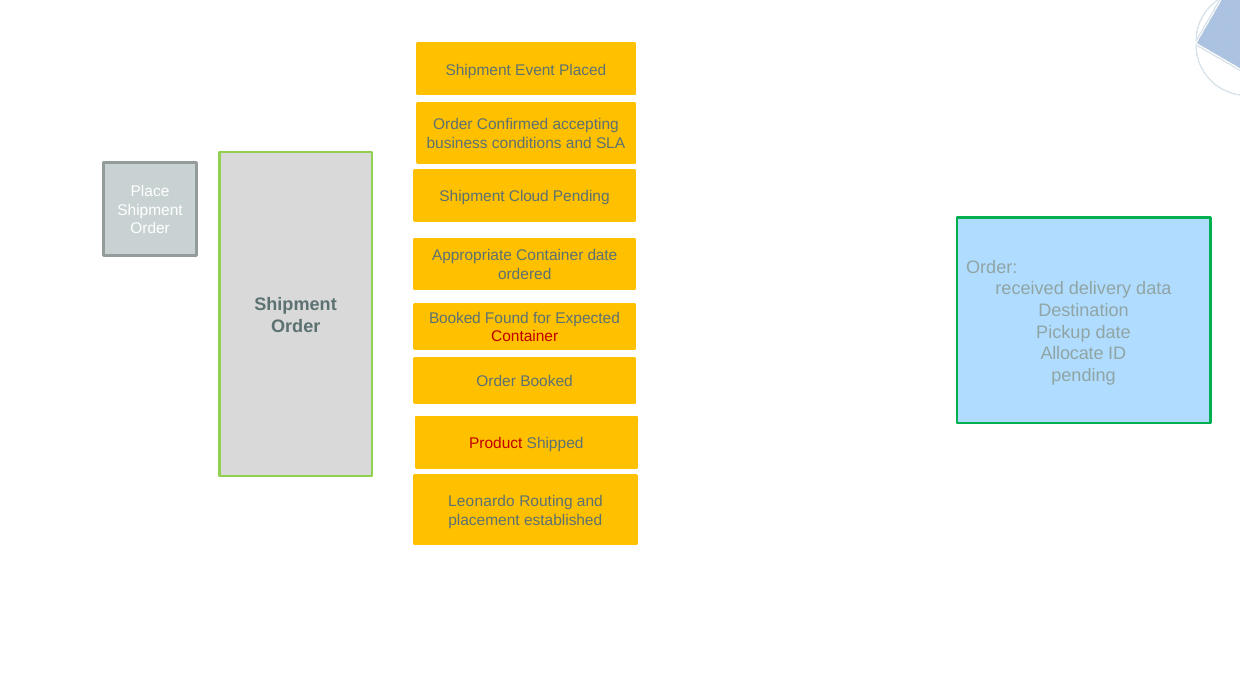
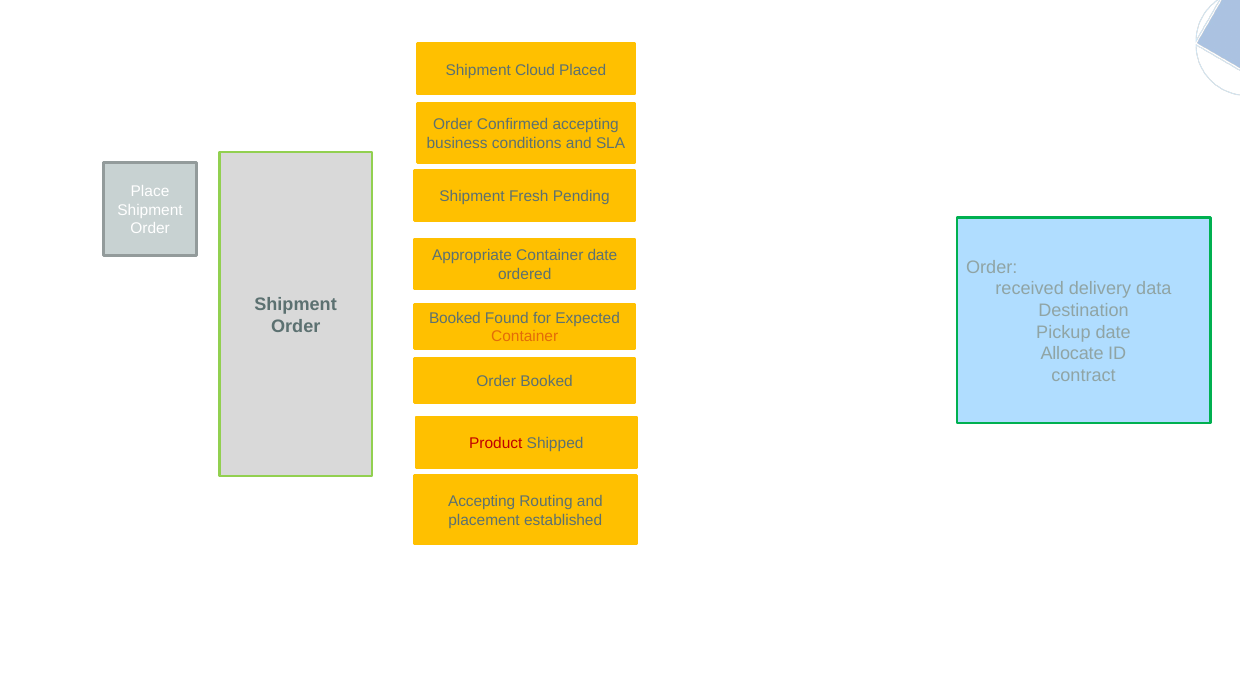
Event: Event -> Cloud
Cloud: Cloud -> Fresh
Container at (525, 337) colour: red -> orange
pending at (1084, 376): pending -> contract
Leonardo at (481, 502): Leonardo -> Accepting
